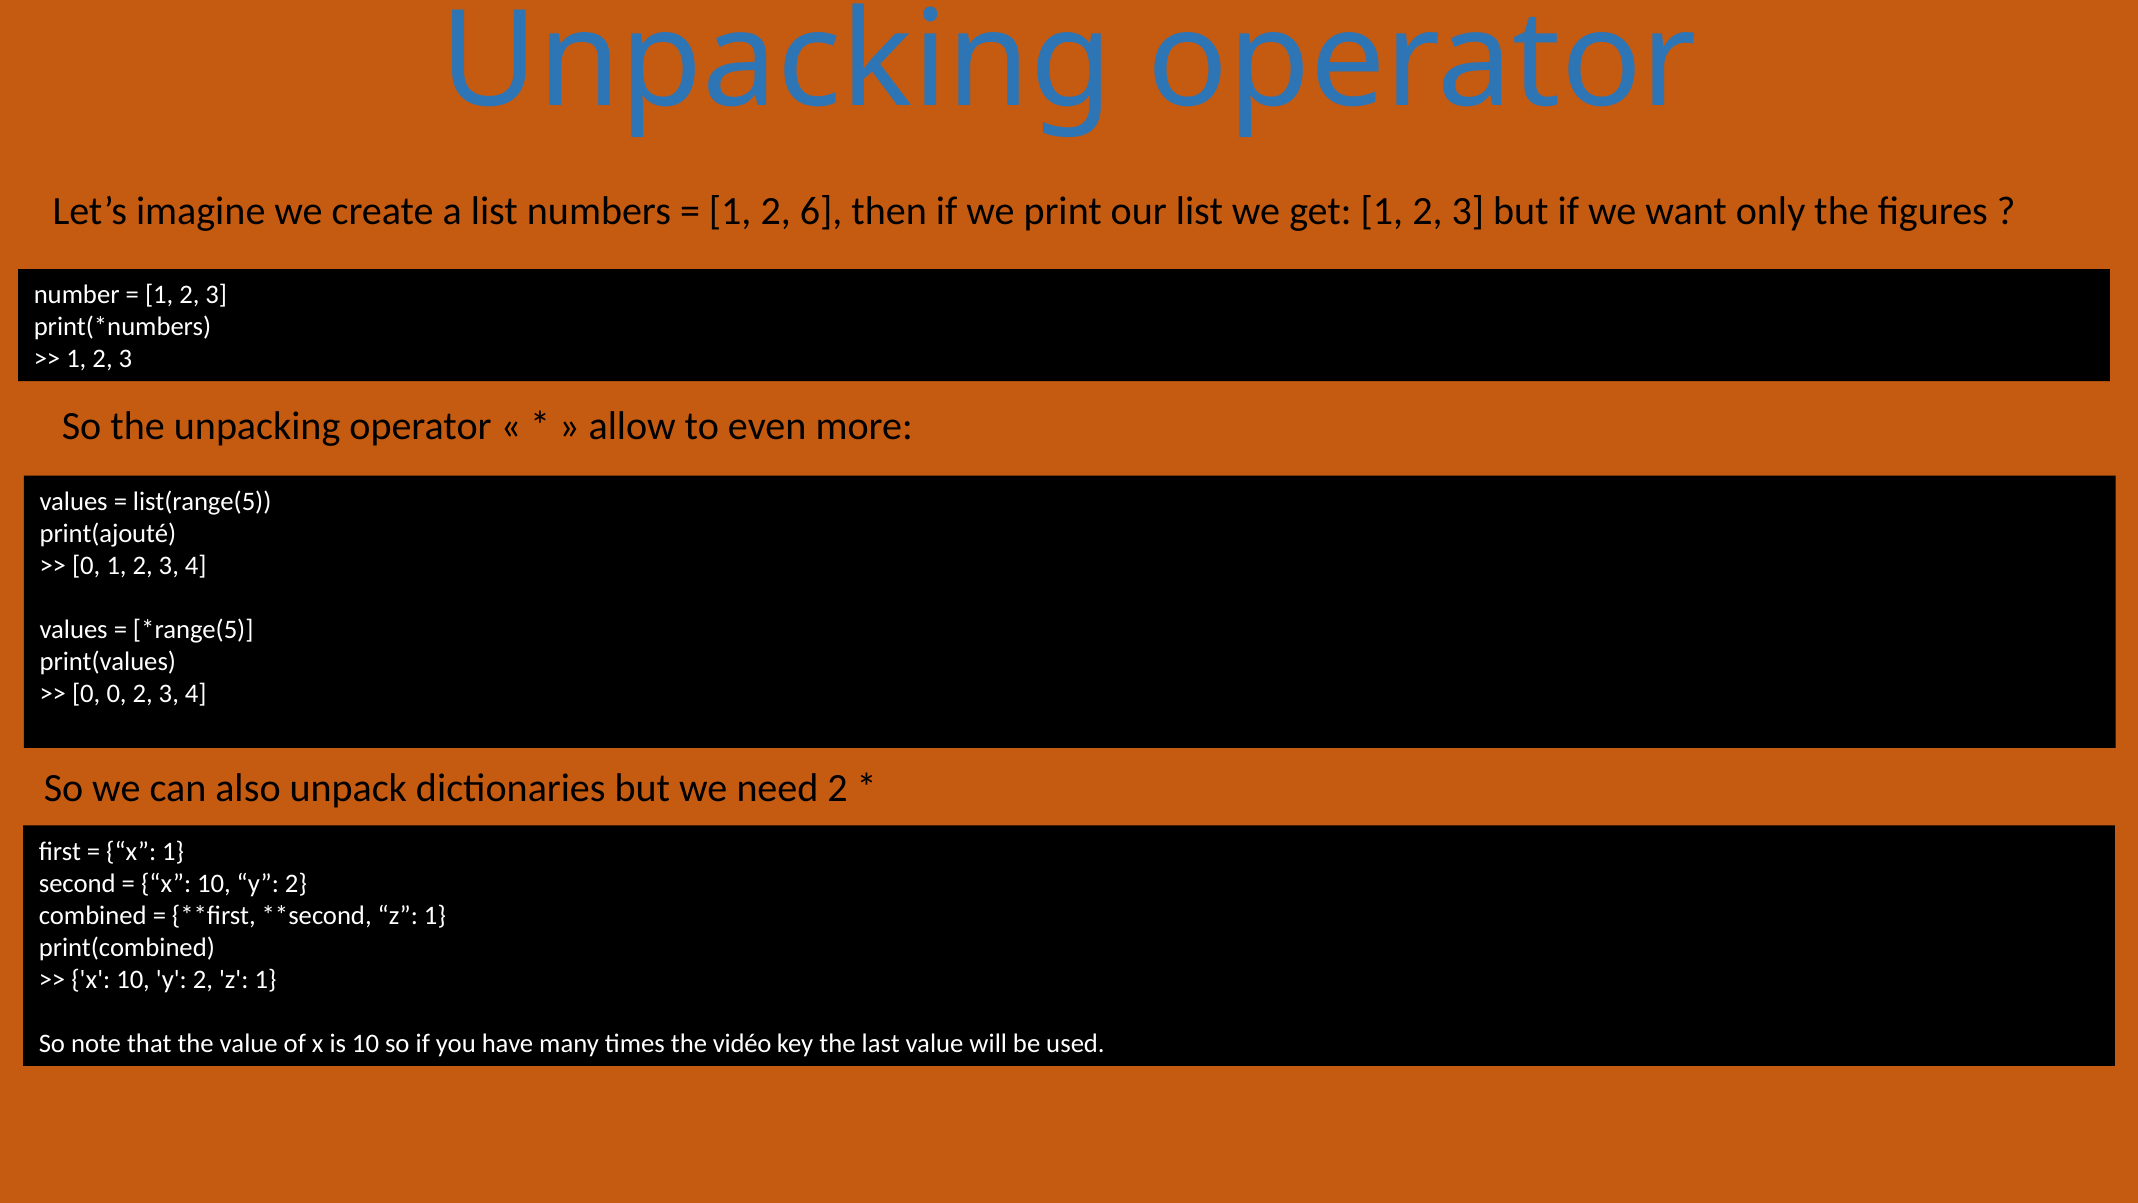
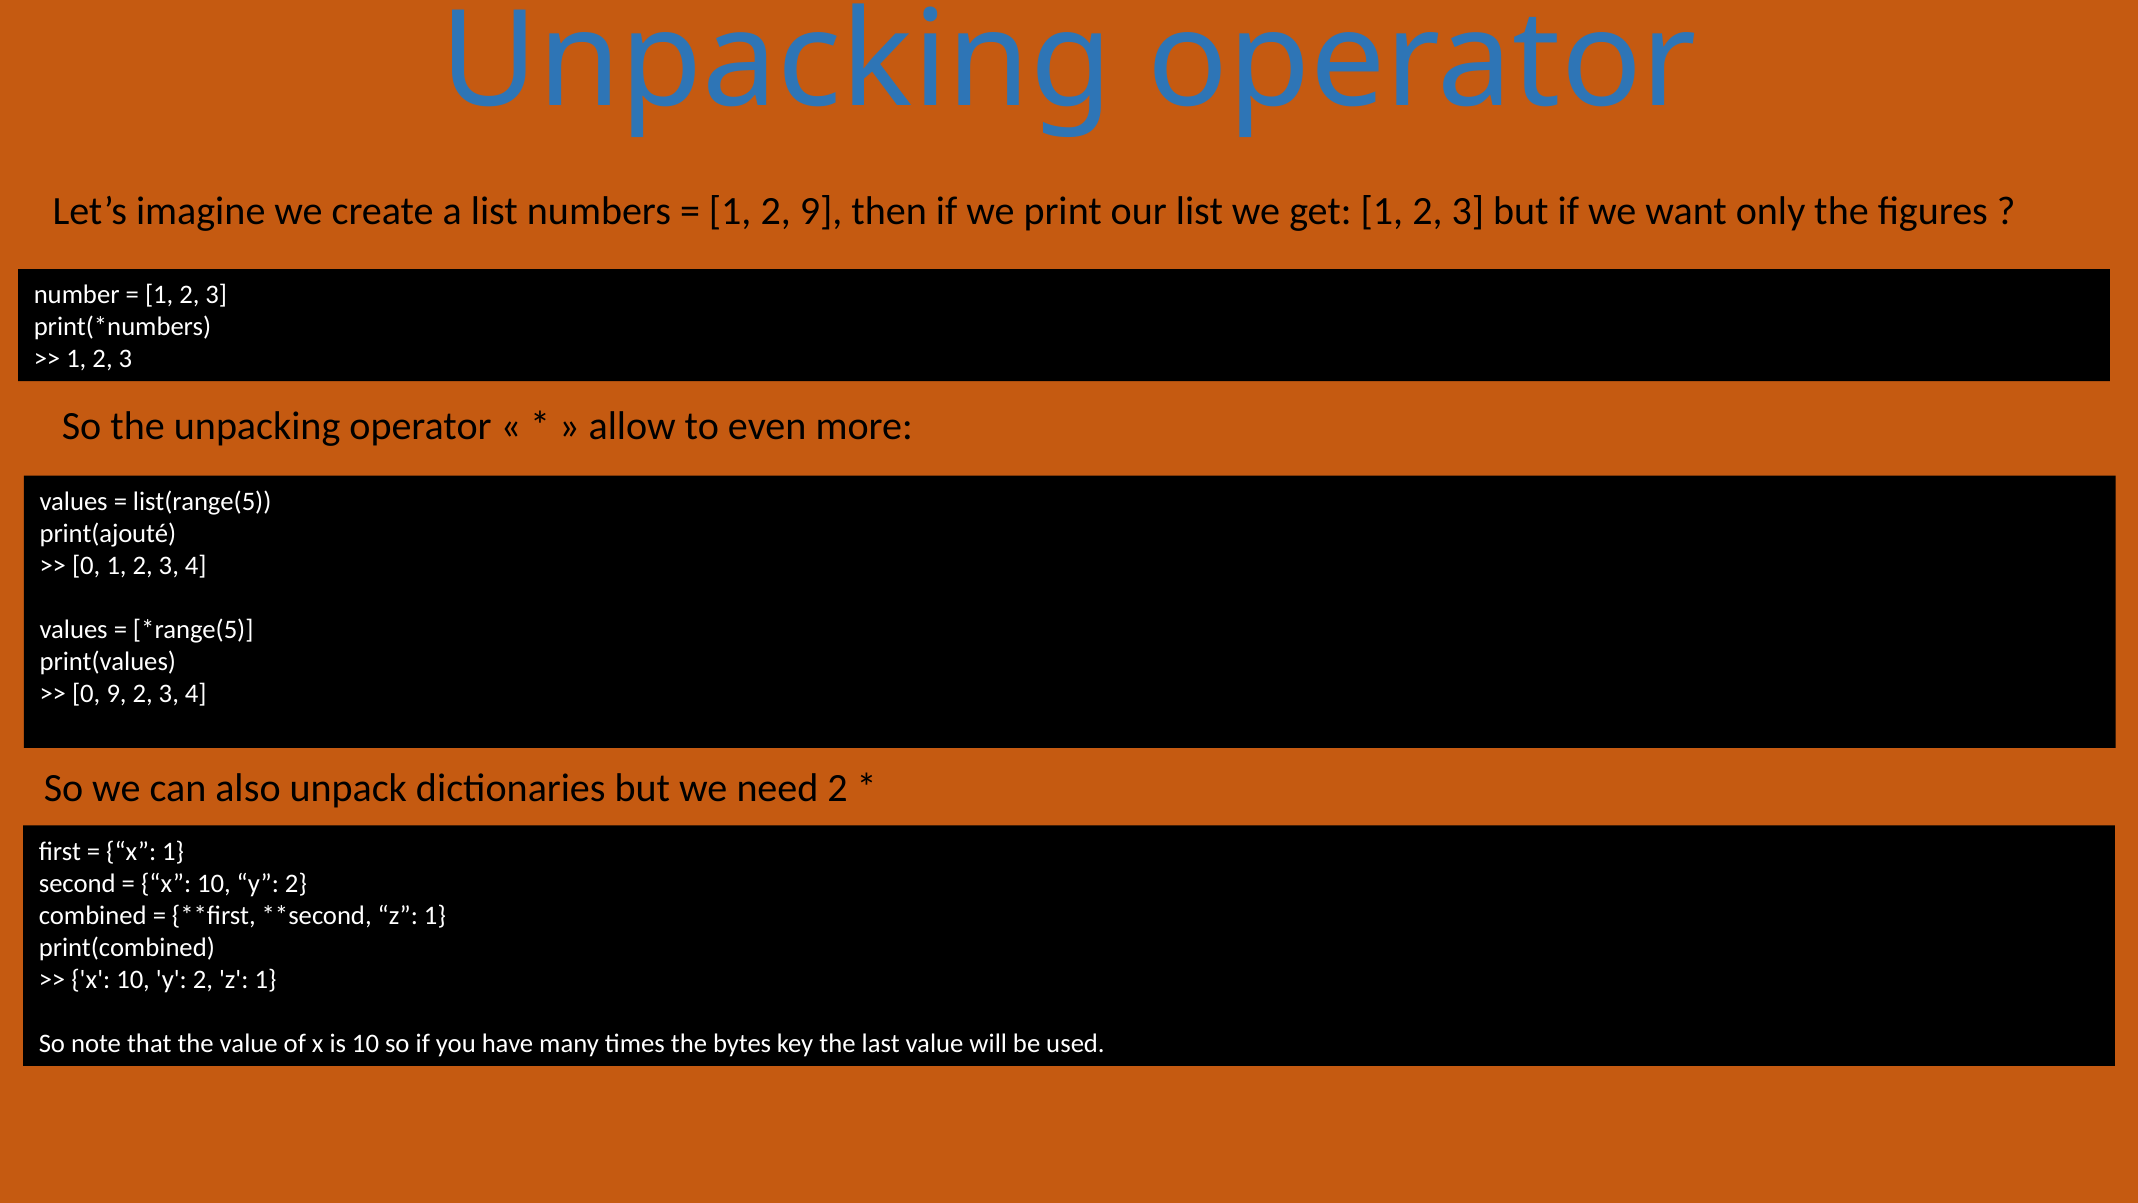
2 6: 6 -> 9
0 0: 0 -> 9
vidéo: vidéo -> bytes
